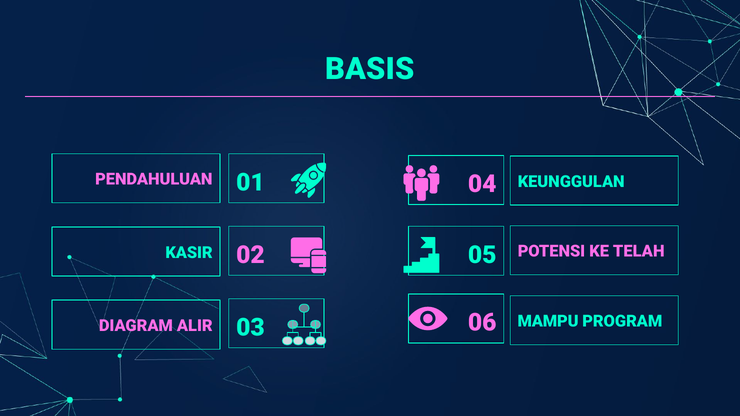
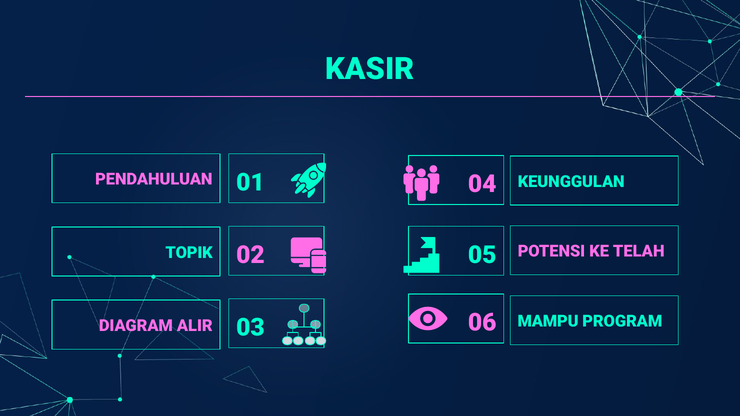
BASIS: BASIS -> KASIR
KASIR: KASIR -> TOPIK
